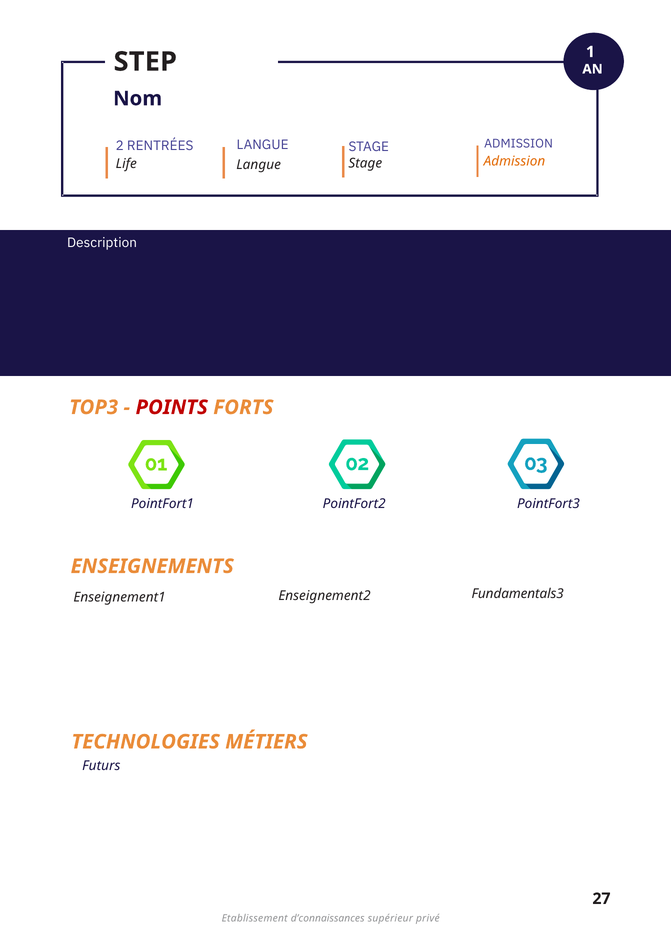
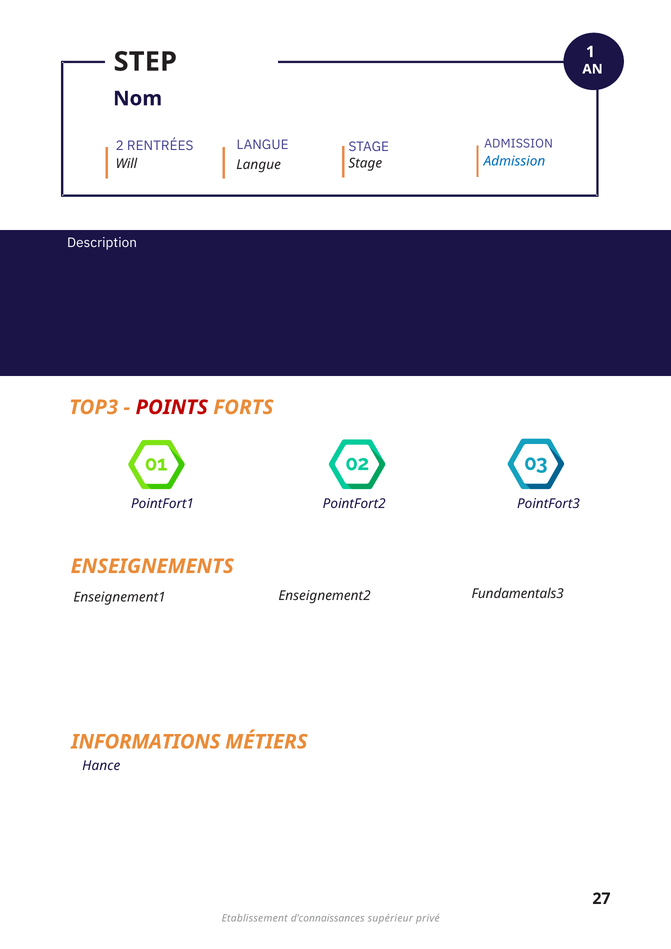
Admission at (514, 161) colour: orange -> blue
Life: Life -> Will
TECHNOLOGIES: TECHNOLOGIES -> INFORMATIONS
Futurs: Futurs -> Hance
